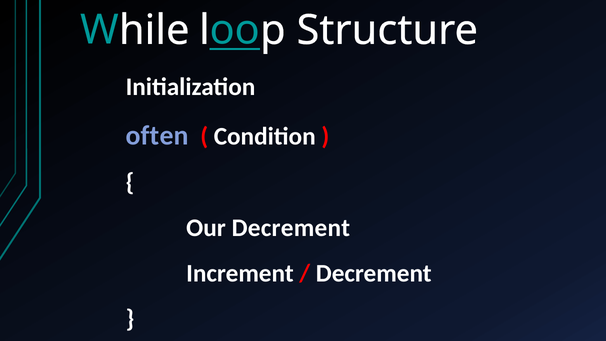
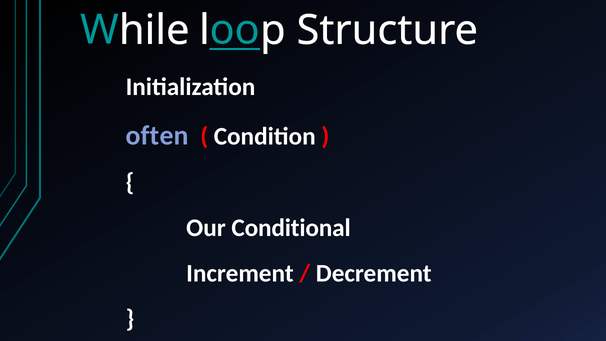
Our Decrement: Decrement -> Conditional
